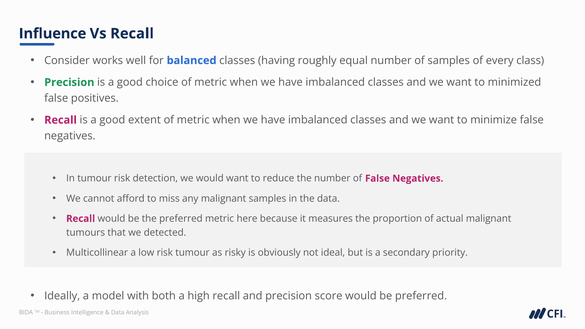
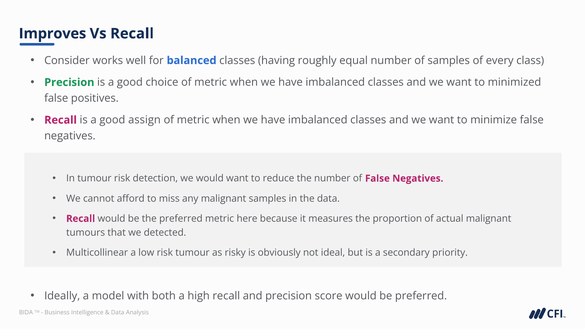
Influence: Influence -> Improves
extent: extent -> assign
